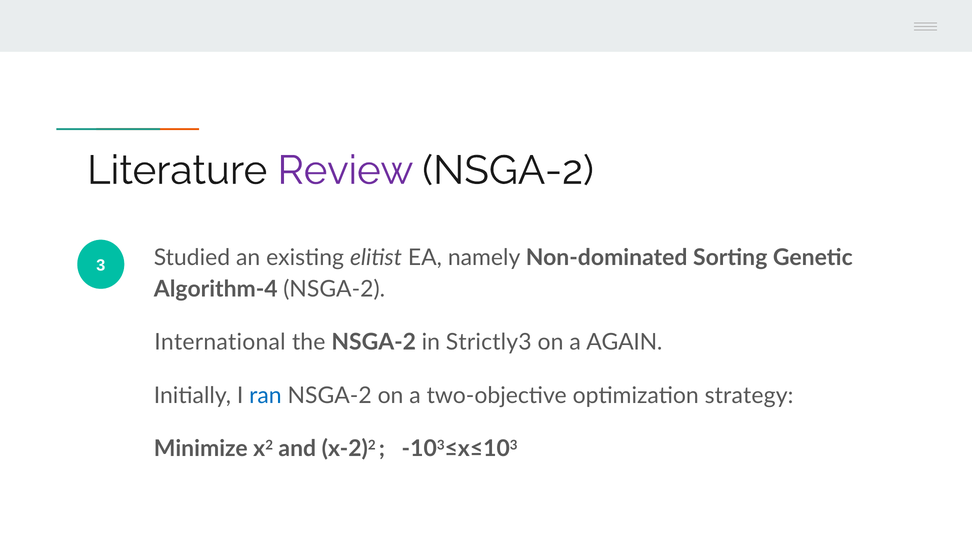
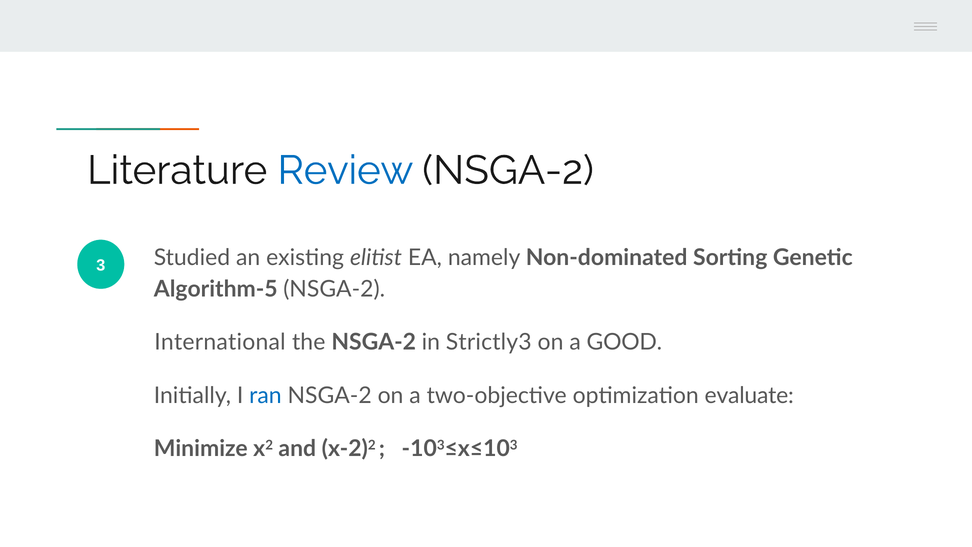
Review colour: purple -> blue
Algorithm-4: Algorithm-4 -> Algorithm-5
AGAIN: AGAIN -> GOOD
strategy: strategy -> evaluate
